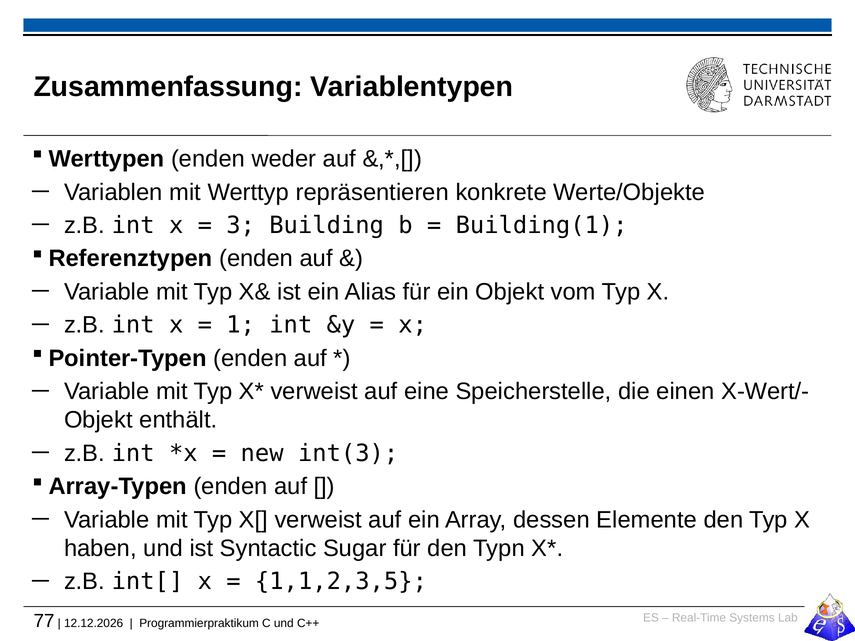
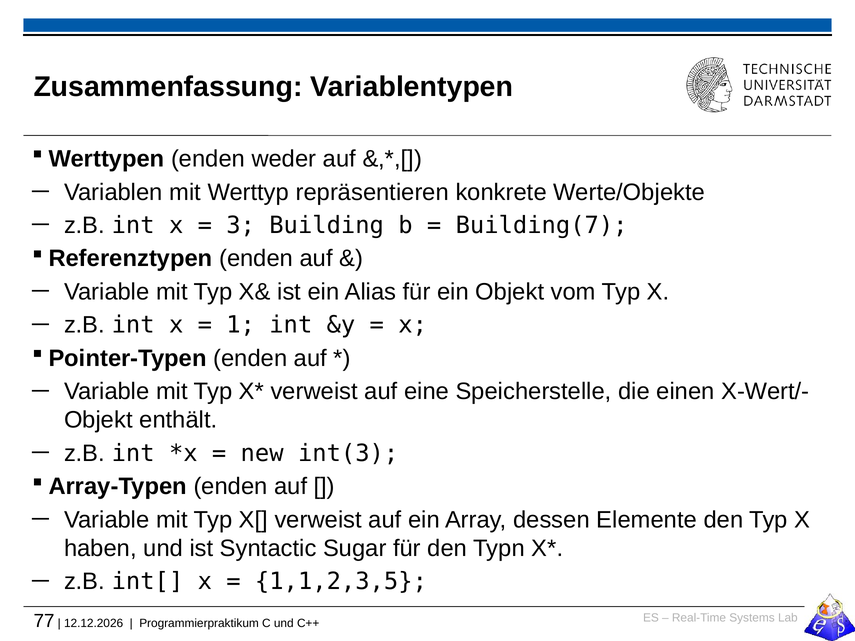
Building(1: Building(1 -> Building(7
